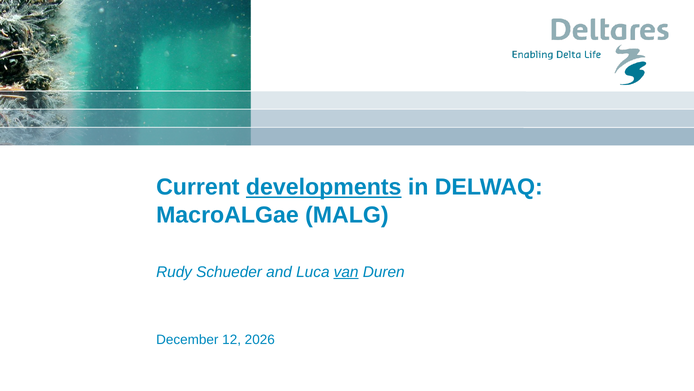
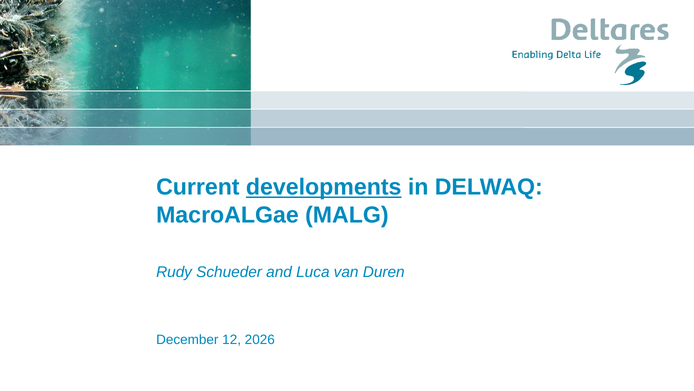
van underline: present -> none
